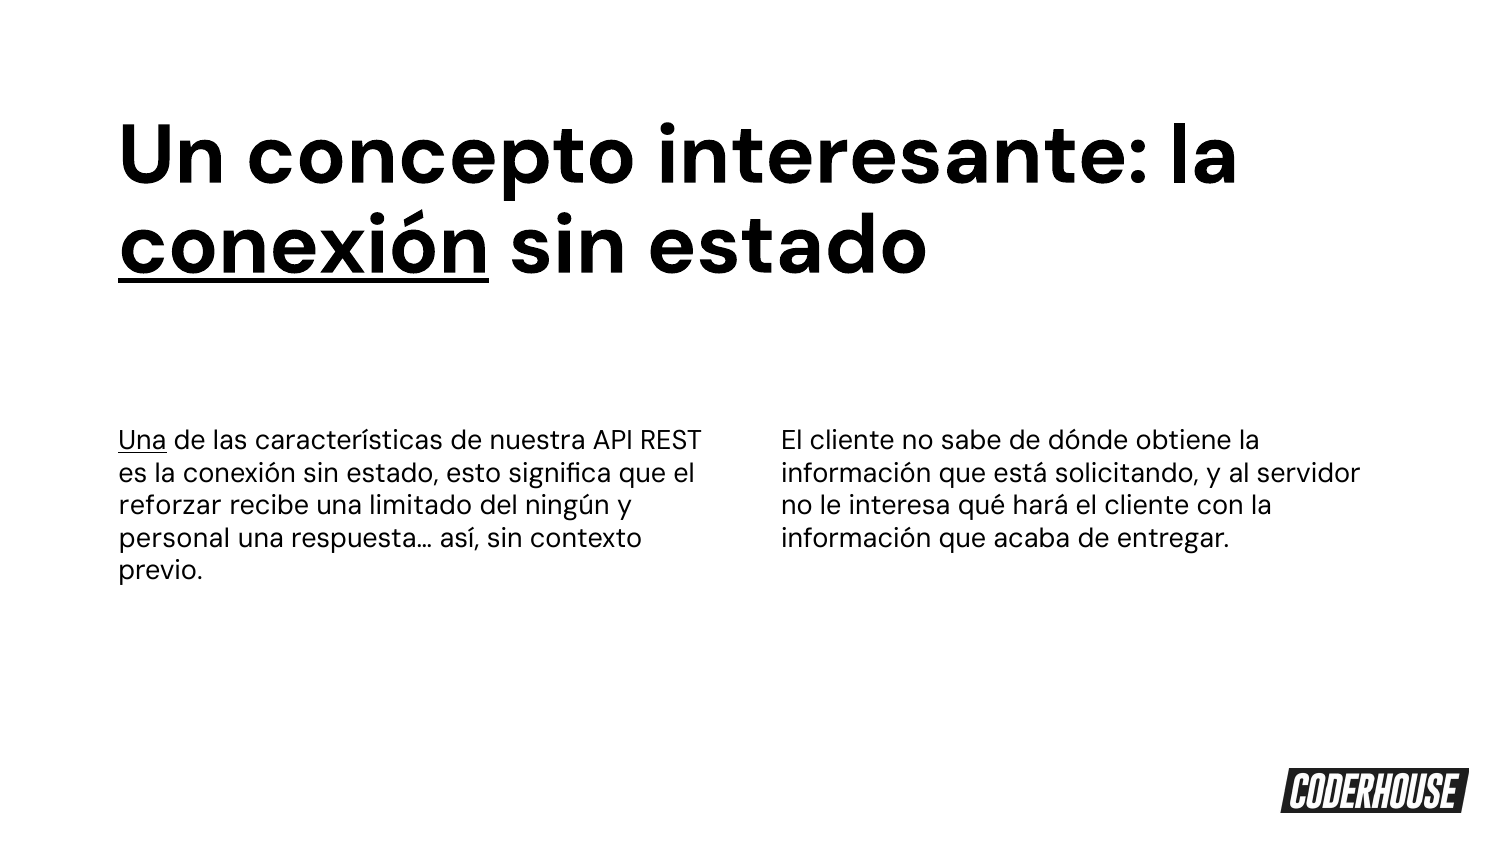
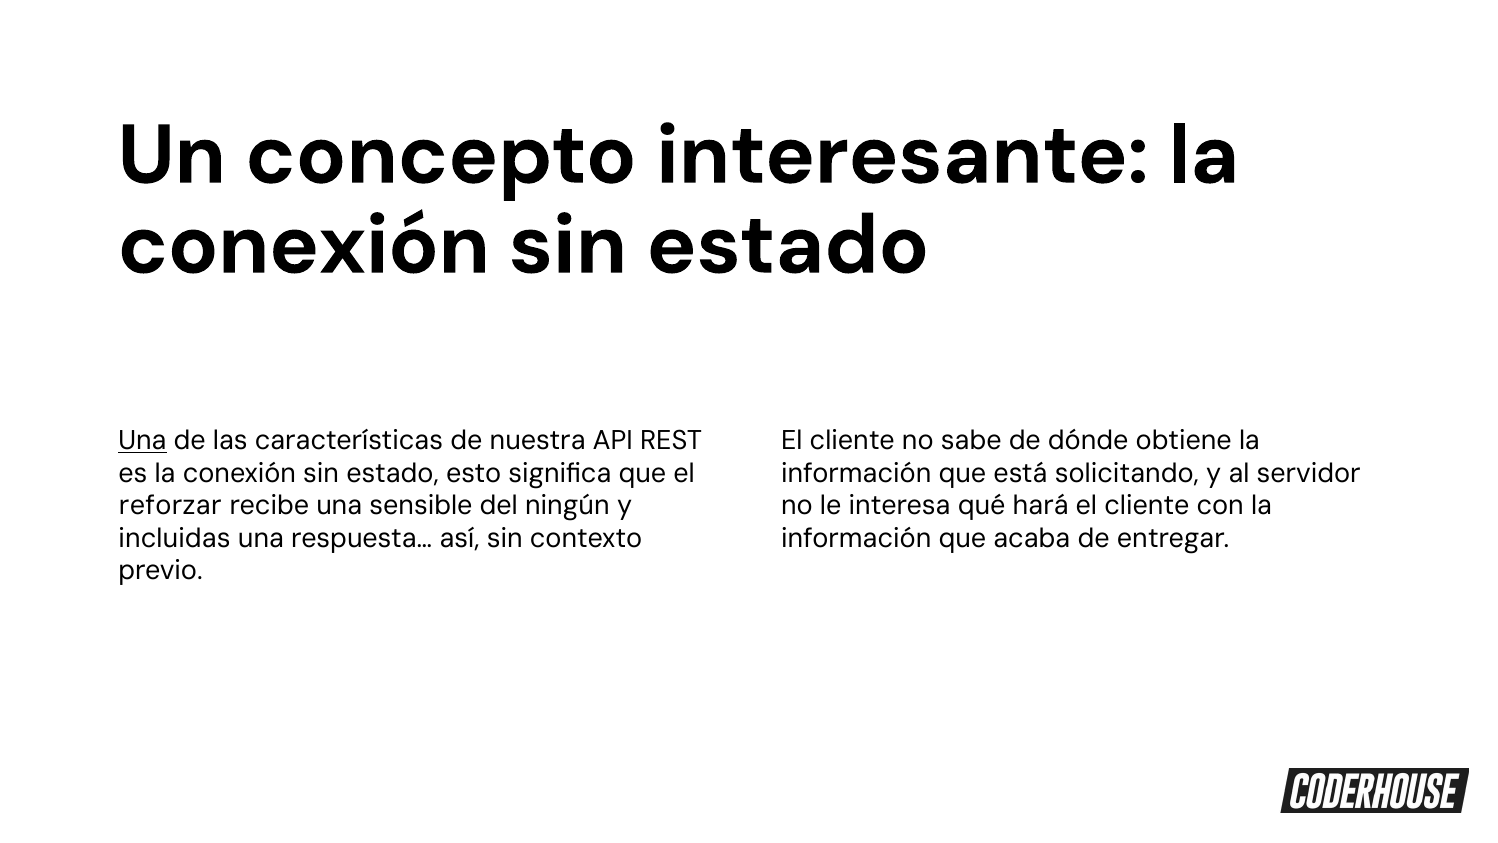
conexión at (304, 245) underline: present -> none
limitado: limitado -> sensible
personal: personal -> incluidas
